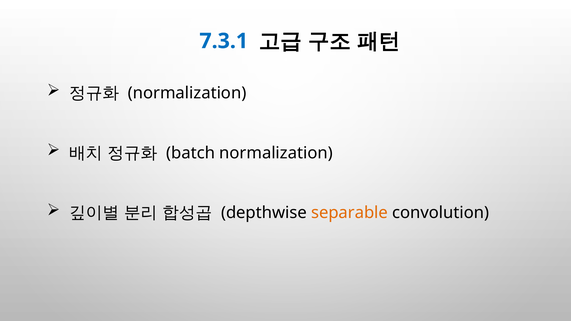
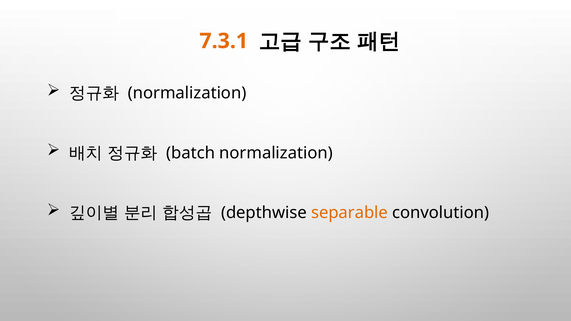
7.3.1 colour: blue -> orange
